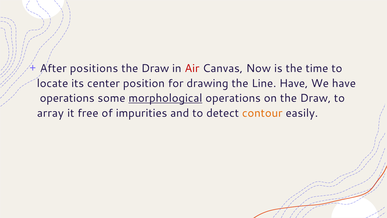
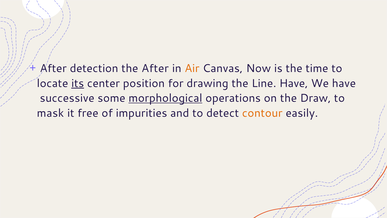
positions: positions -> detection
Draw at (155, 68): Draw -> After
Air colour: red -> orange
its underline: none -> present
operations at (67, 98): operations -> successive
array: array -> mask
